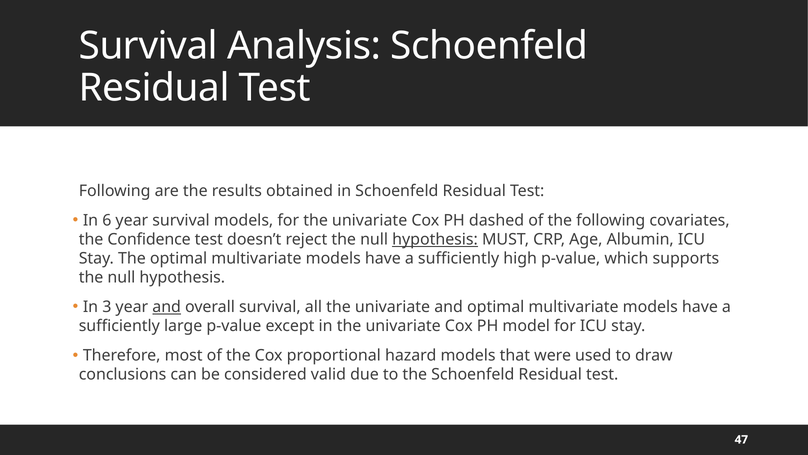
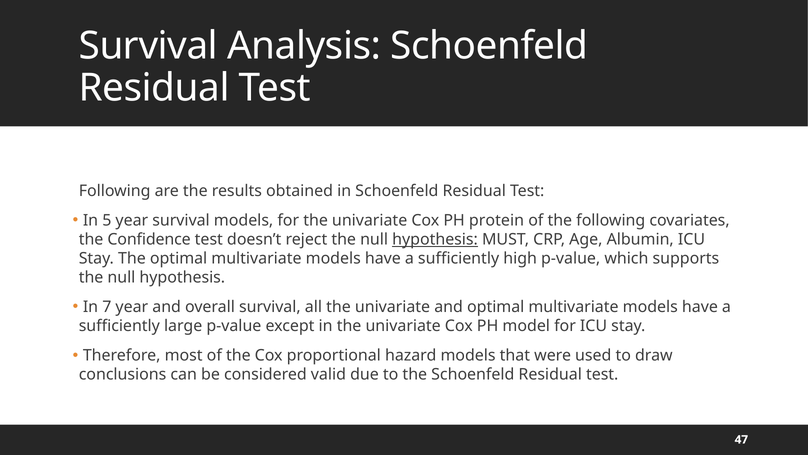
6: 6 -> 5
dashed: dashed -> protein
3: 3 -> 7
and at (167, 307) underline: present -> none
